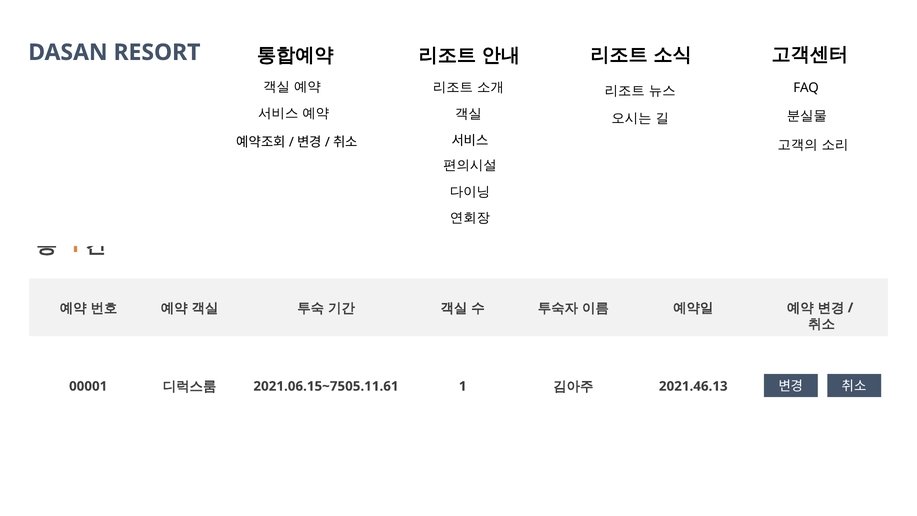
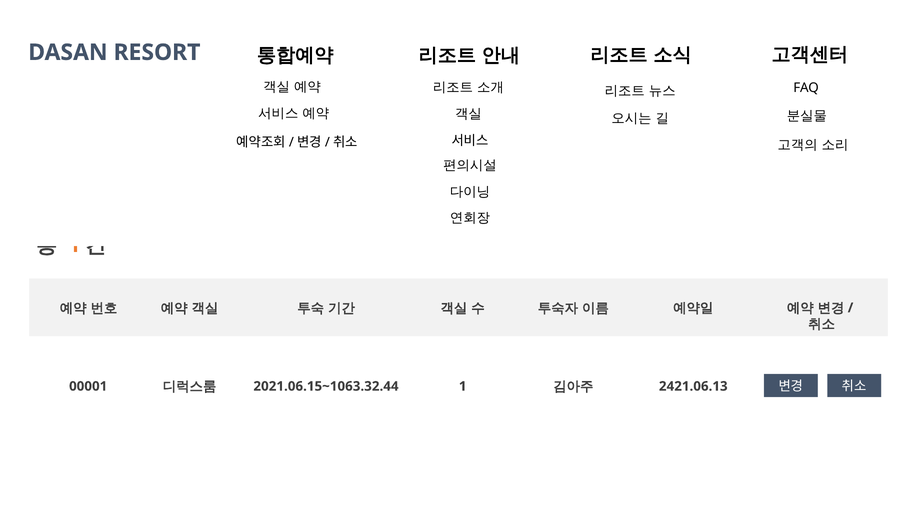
2021.06.15~7505.11.61: 2021.06.15~7505.11.61 -> 2021.06.15~1063.32.44
2021.46.13: 2021.46.13 -> 2421.06.13
